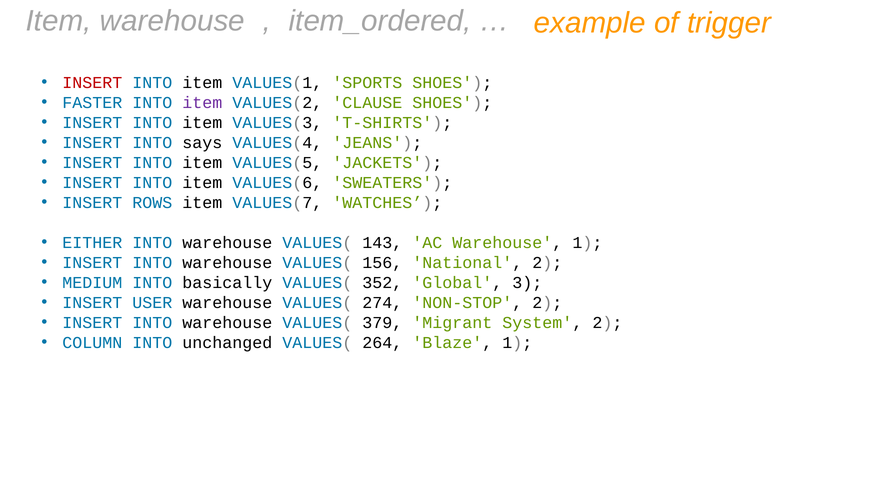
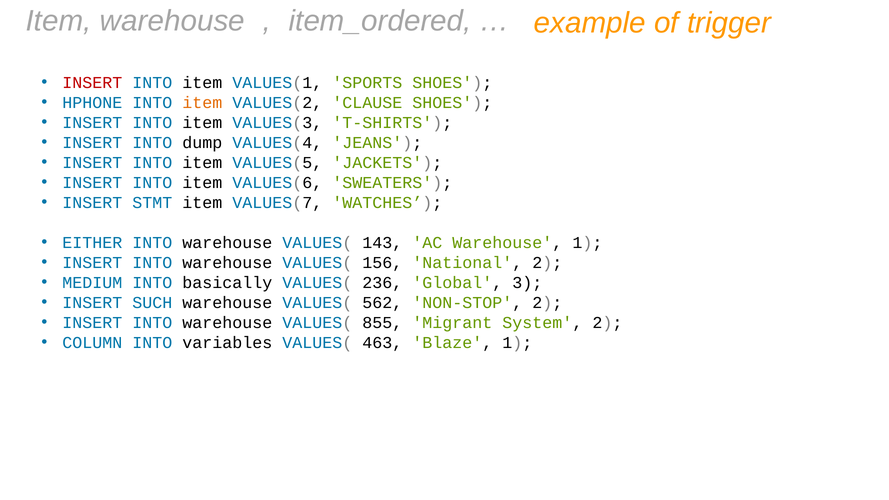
FASTER: FASTER -> HPHONE
item at (202, 103) colour: purple -> orange
says: says -> dump
ROWS: ROWS -> STMT
352: 352 -> 236
USER: USER -> SUCH
274: 274 -> 562
379: 379 -> 855
unchanged: unchanged -> variables
264: 264 -> 463
